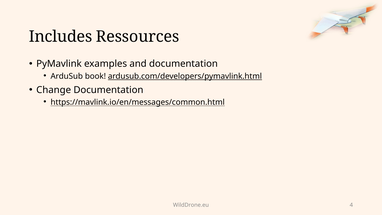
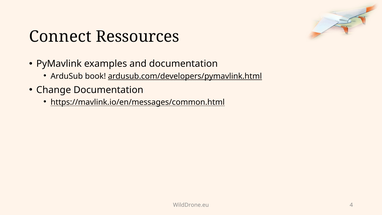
Includes: Includes -> Connect
